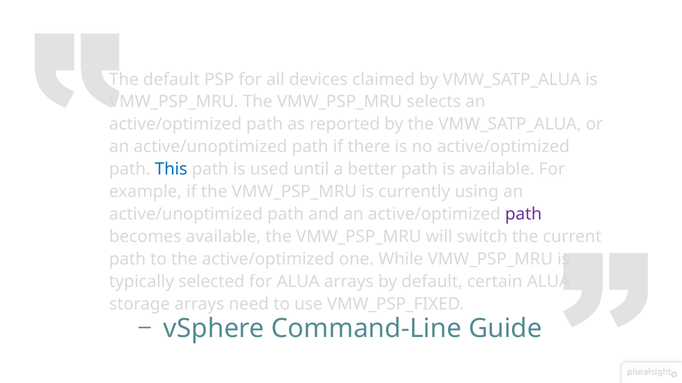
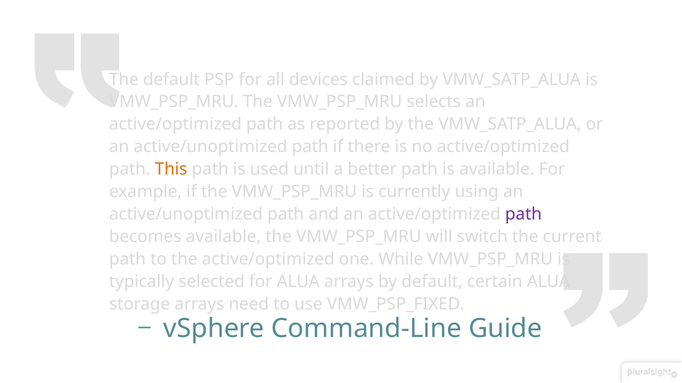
This colour: blue -> orange
